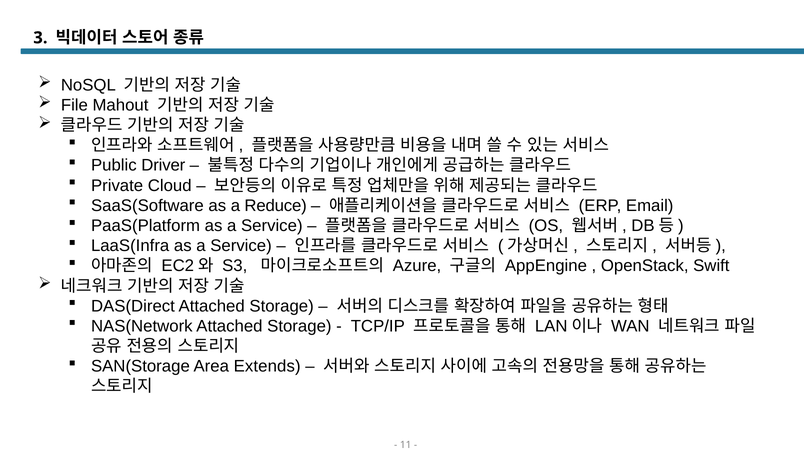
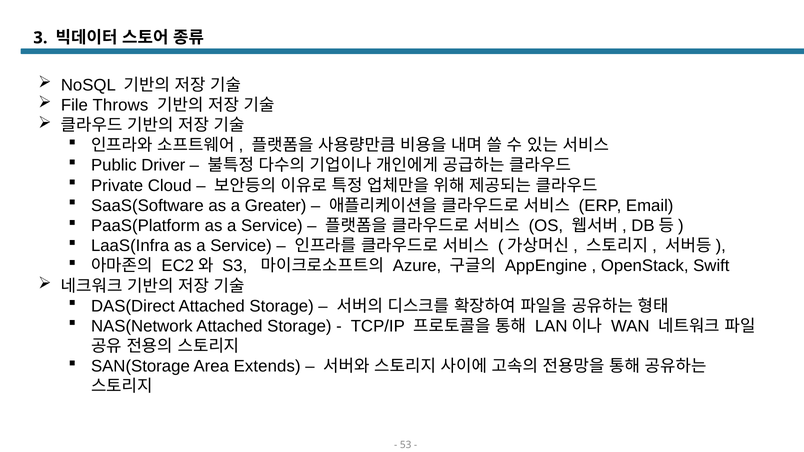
Mahout: Mahout -> Throws
Reduce: Reduce -> Greater
11: 11 -> 53
